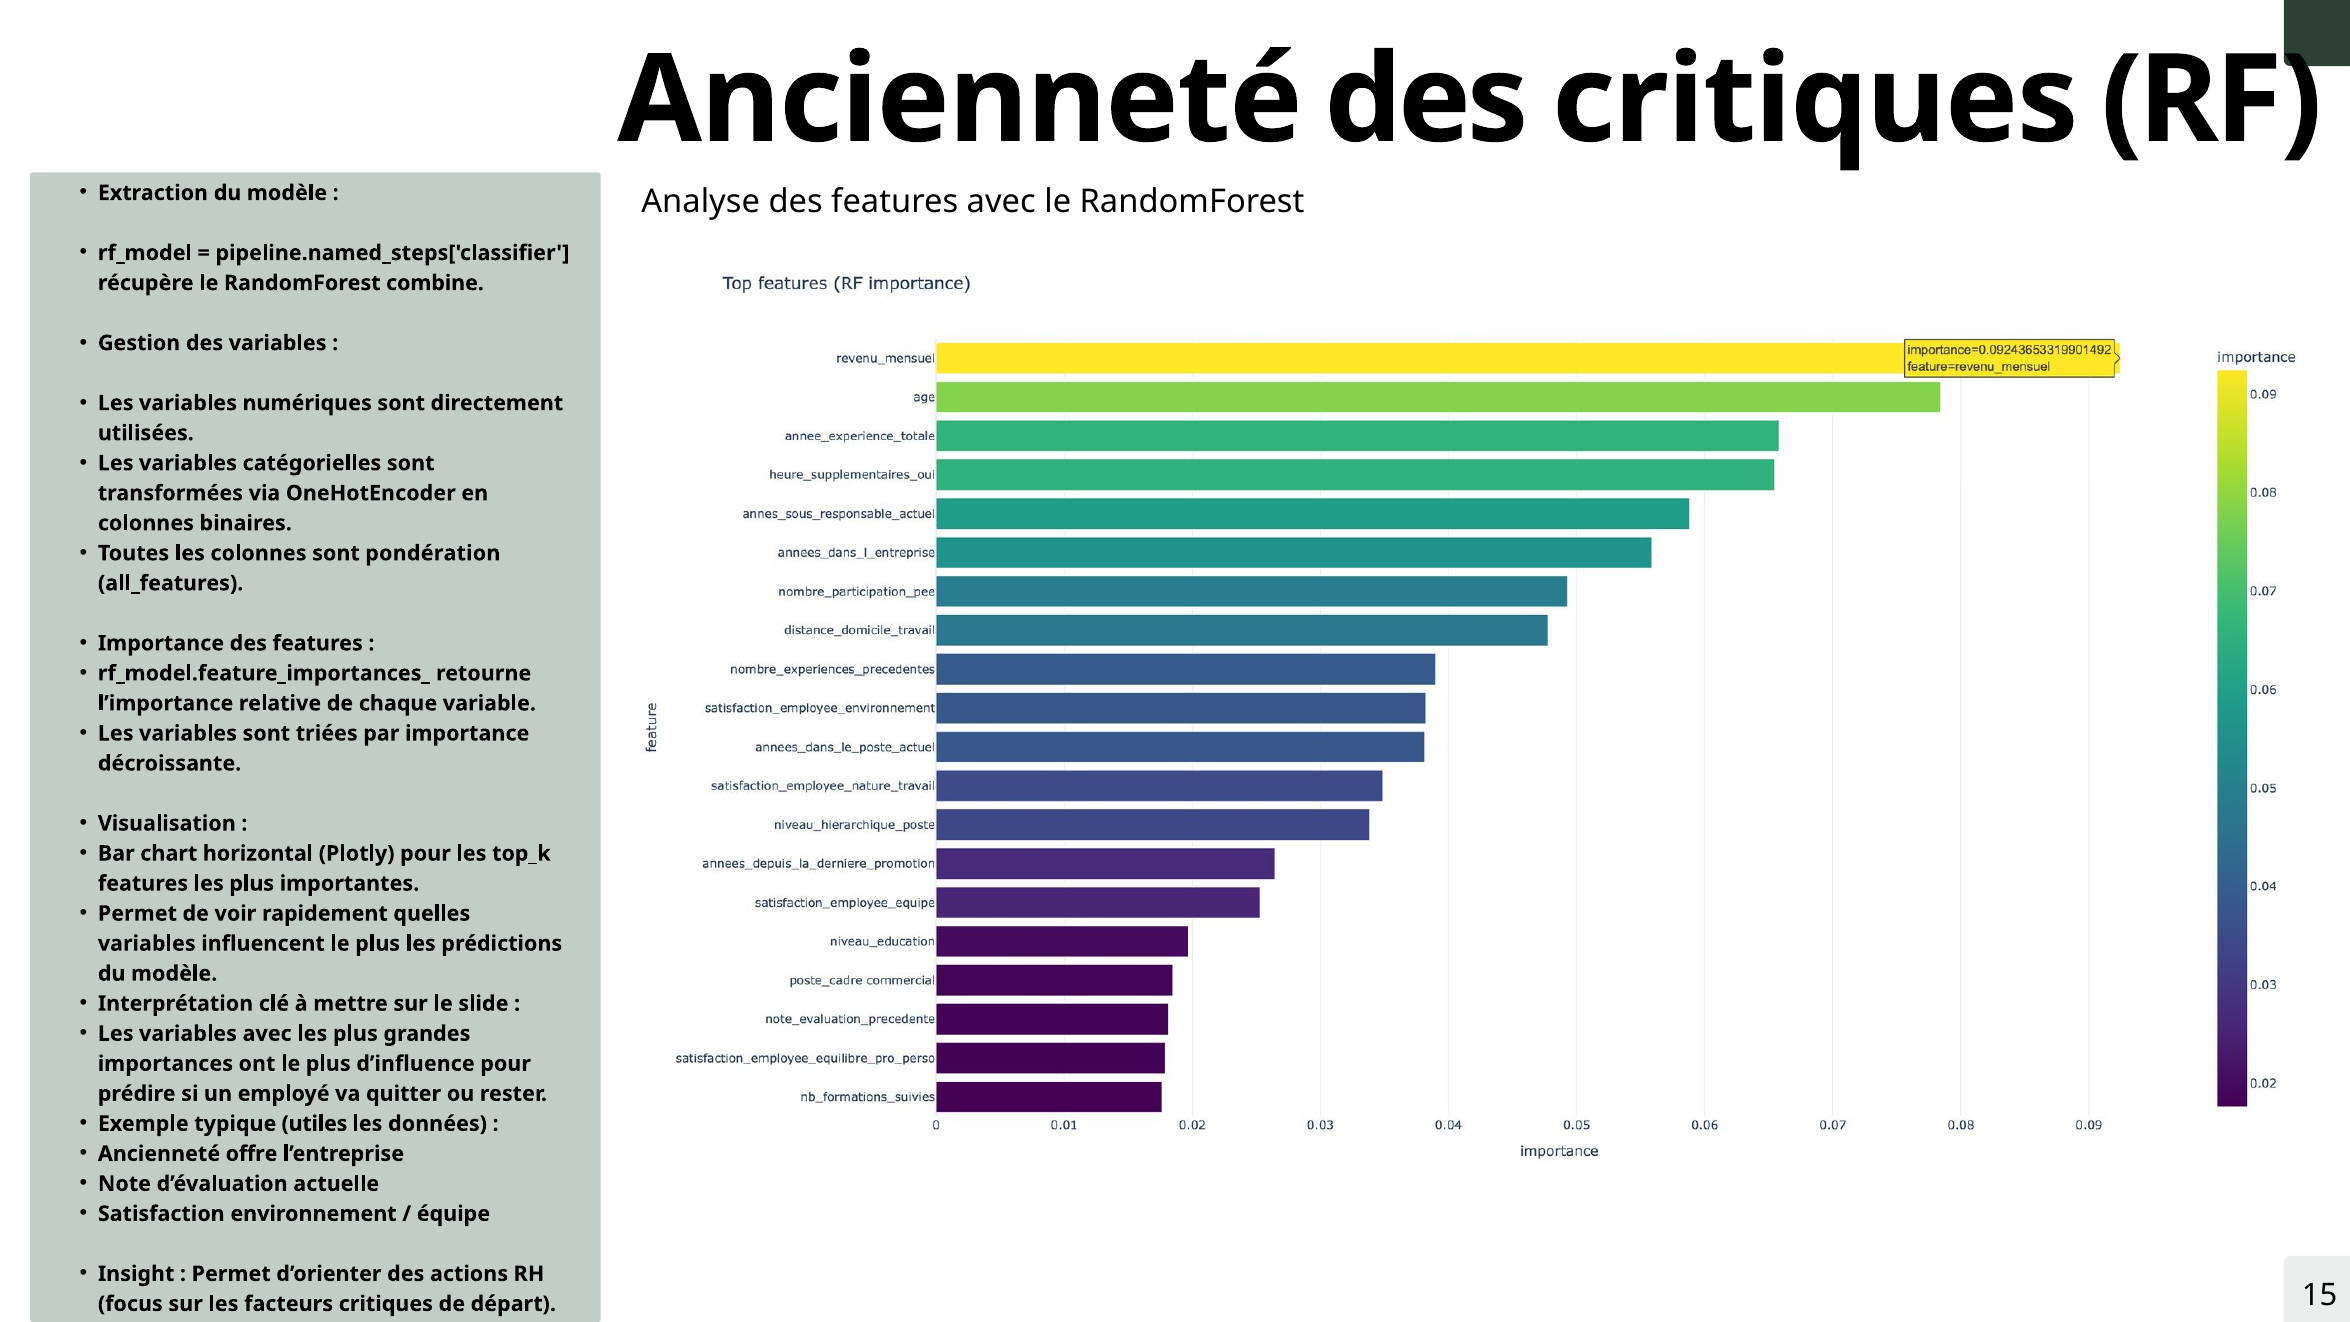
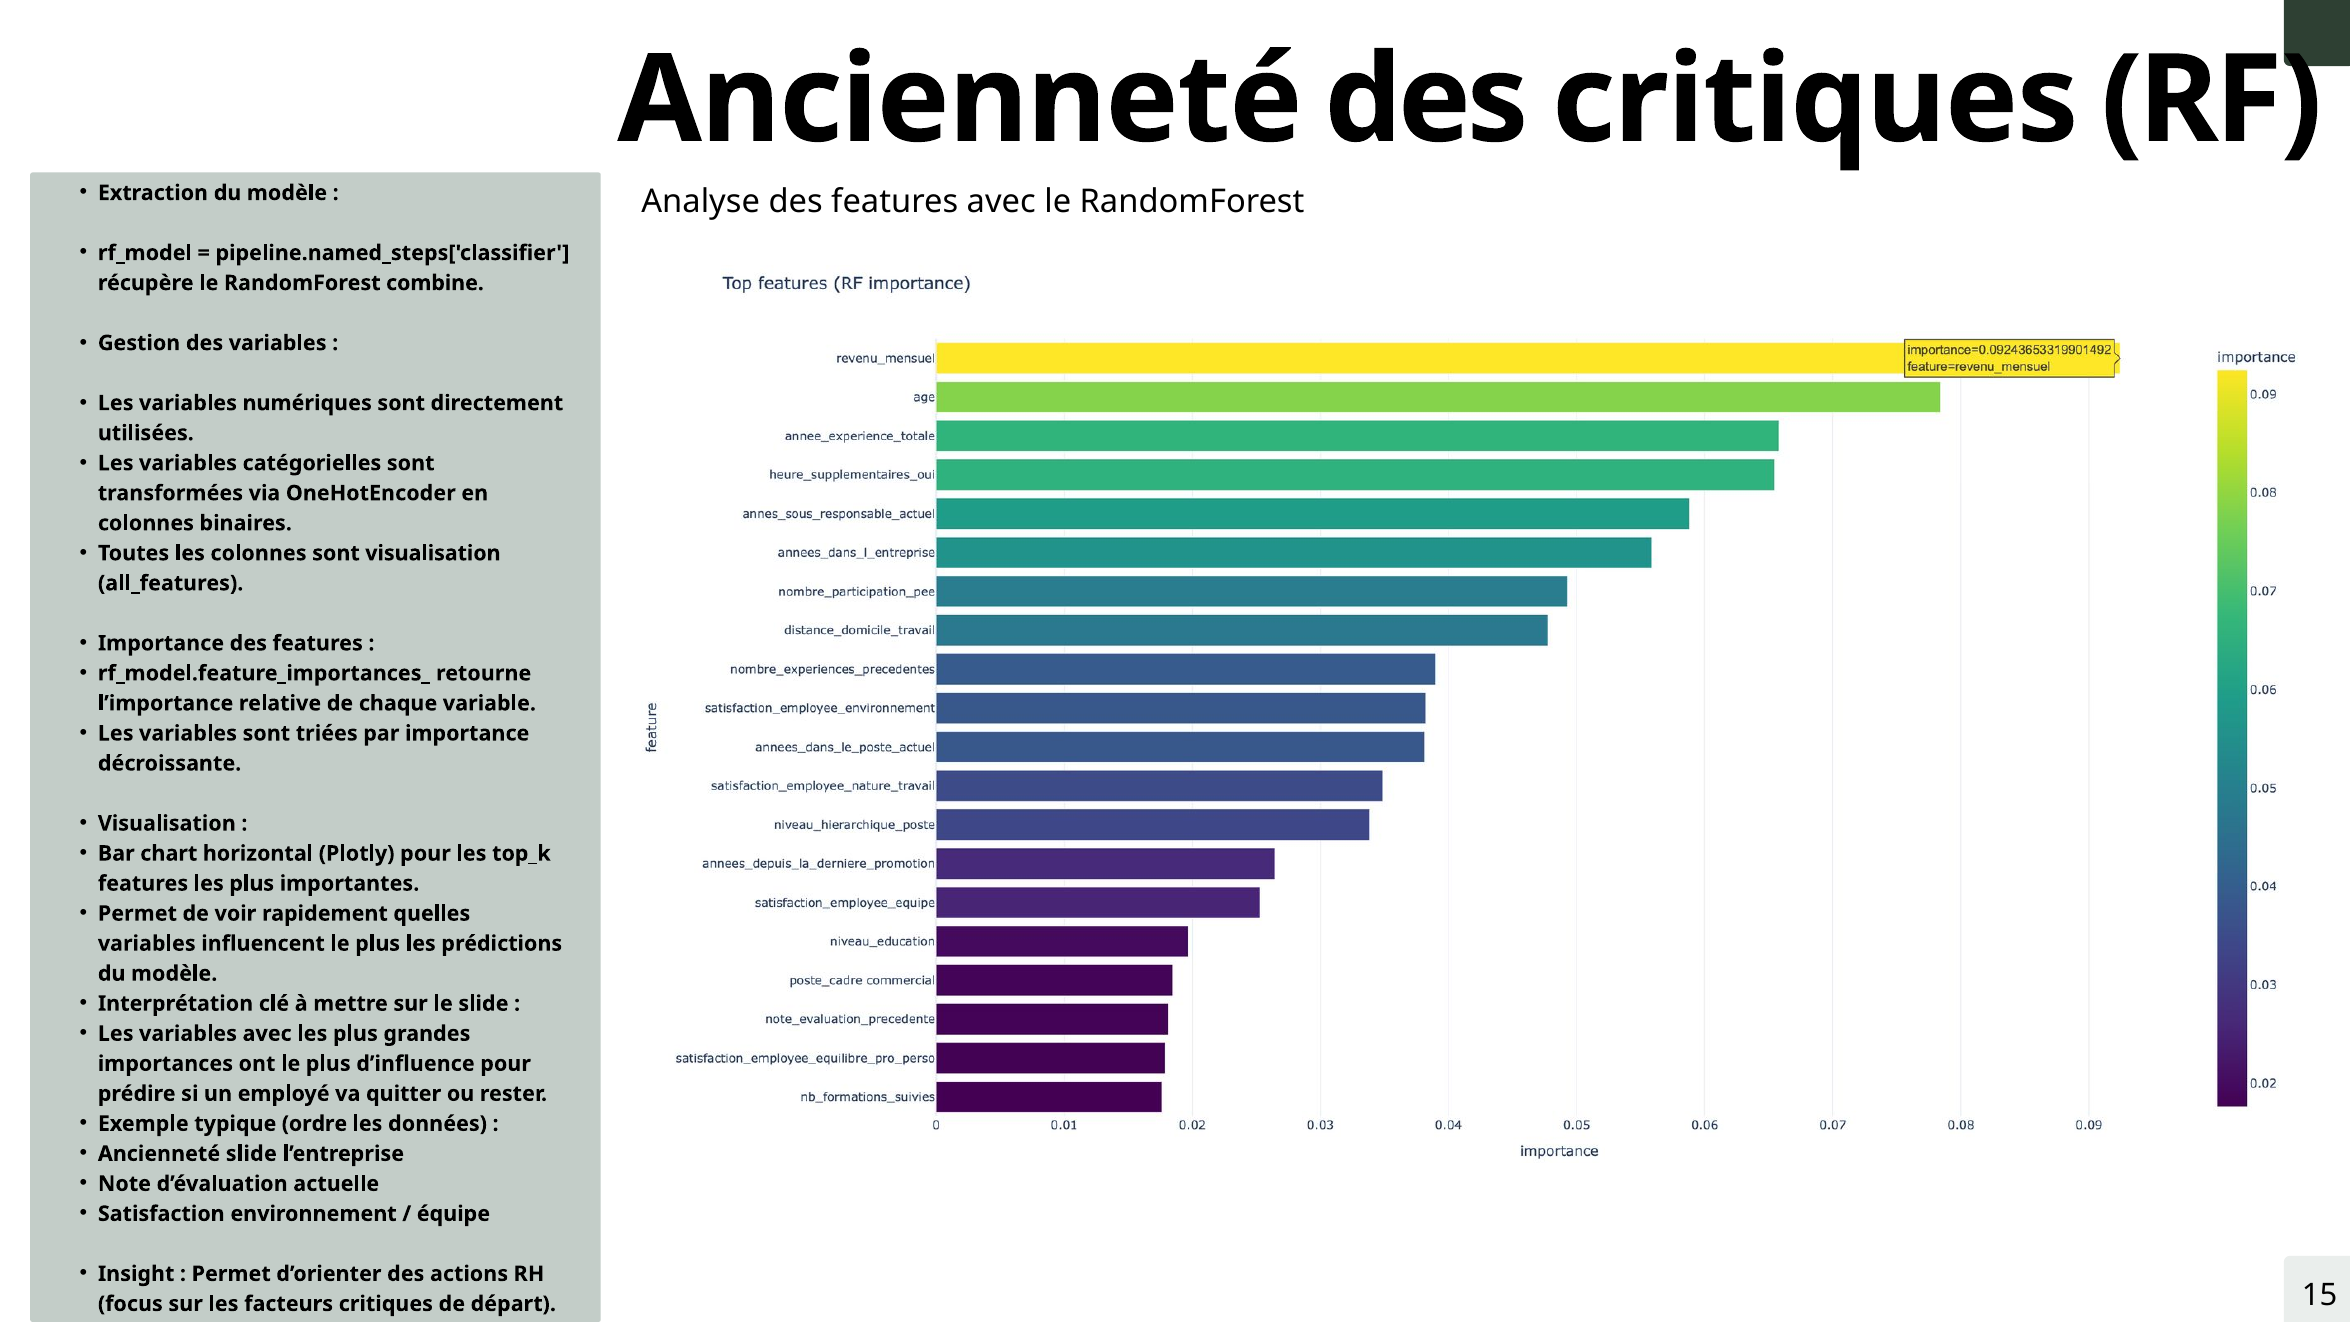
sont pondération: pondération -> visualisation
utiles: utiles -> ordre
Ancienneté offre: offre -> slide
